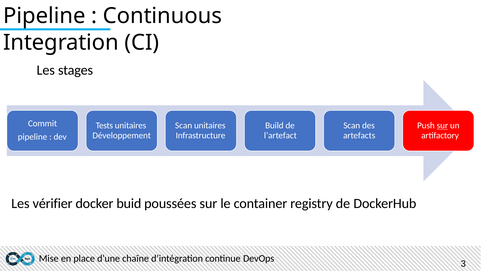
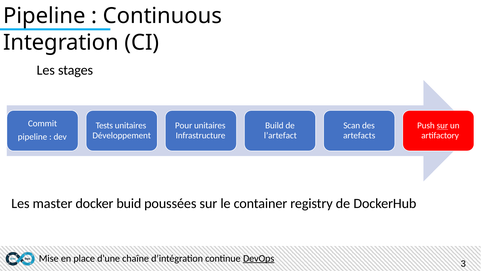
Scan at (184, 125): Scan -> Pour
vérifier: vérifier -> master
DevOps underline: none -> present
